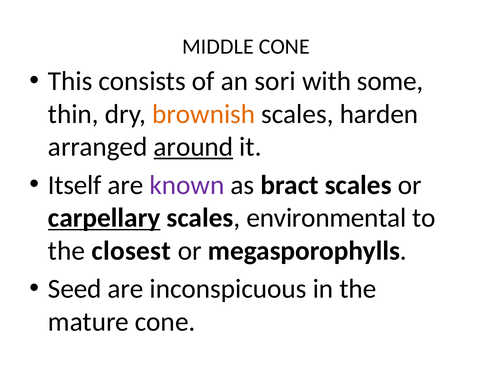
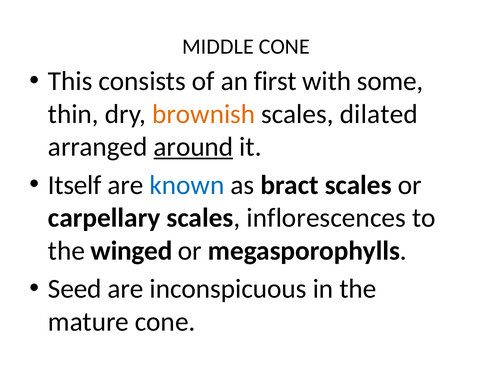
sori: sori -> first
harden: harden -> dilated
known colour: purple -> blue
carpellary underline: present -> none
environmental: environmental -> inflorescences
closest: closest -> winged
